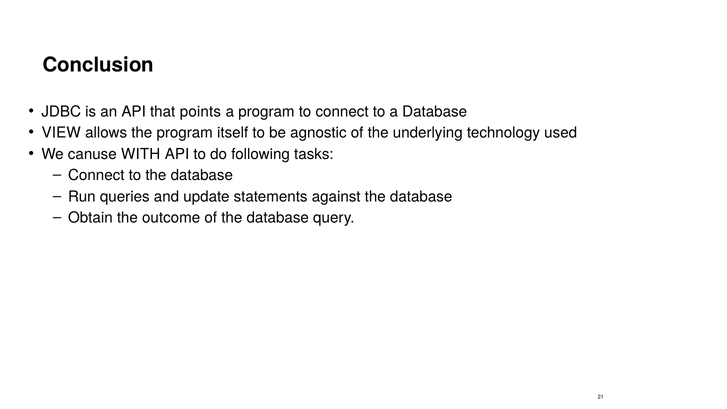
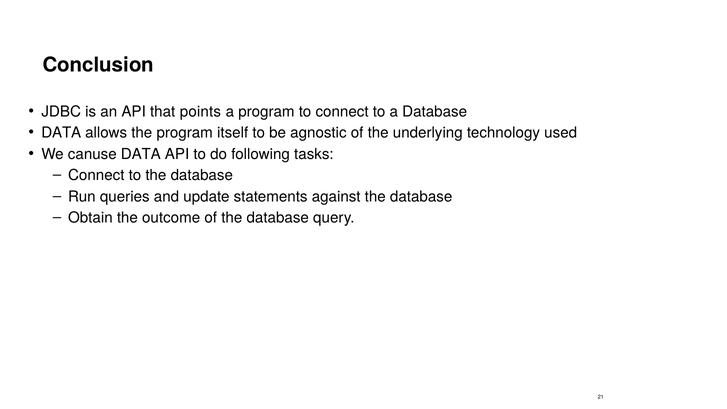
VIEW at (61, 133): VIEW -> DATA
canuse WITH: WITH -> DATA
